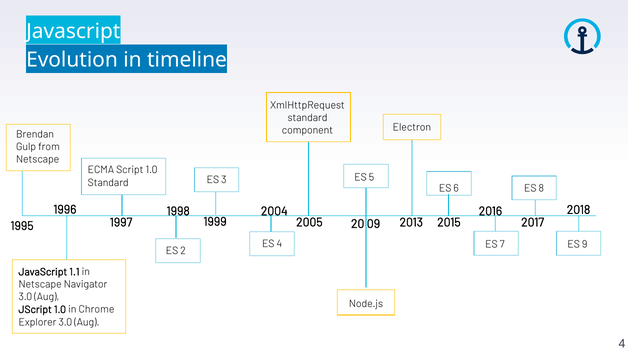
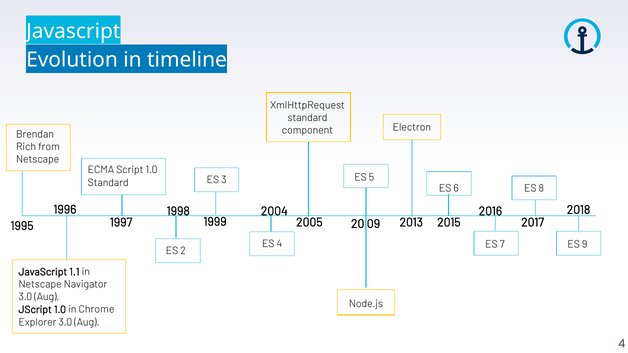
Gulp: Gulp -> Rich
